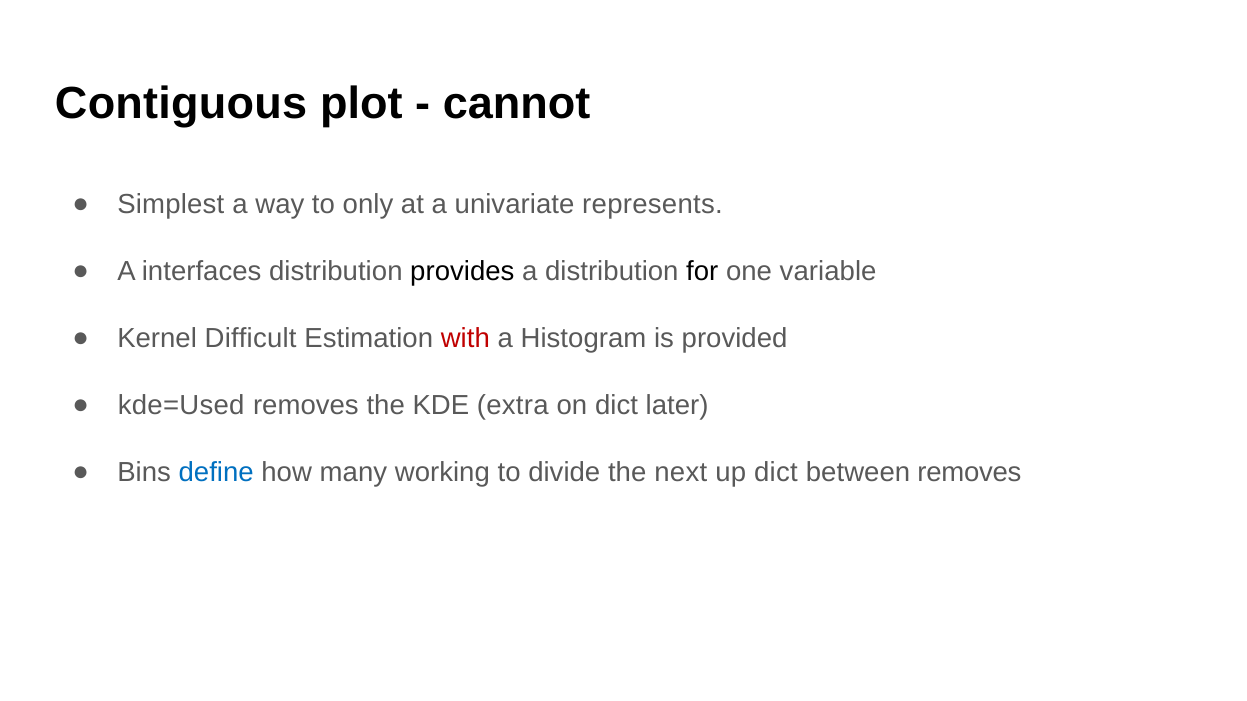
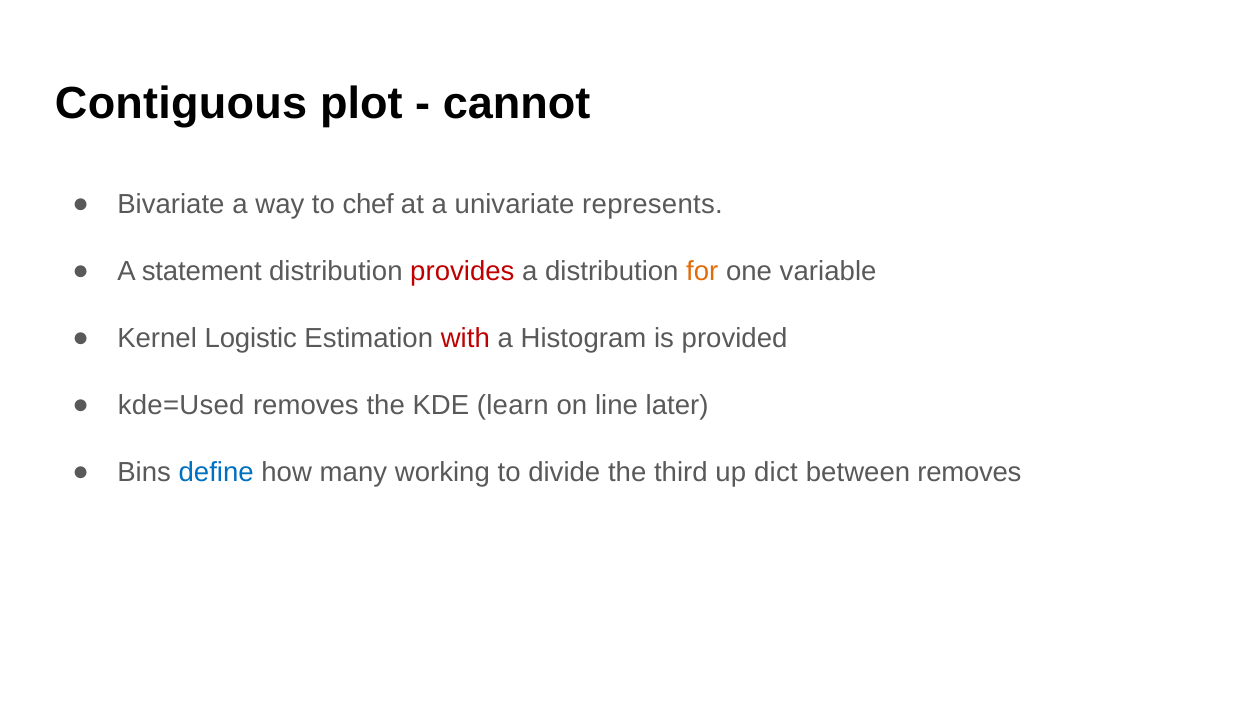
Simplest: Simplest -> Bivariate
only: only -> chef
interfaces: interfaces -> statement
provides colour: black -> red
for colour: black -> orange
Difficult: Difficult -> Logistic
extra: extra -> learn
on dict: dict -> line
next: next -> third
